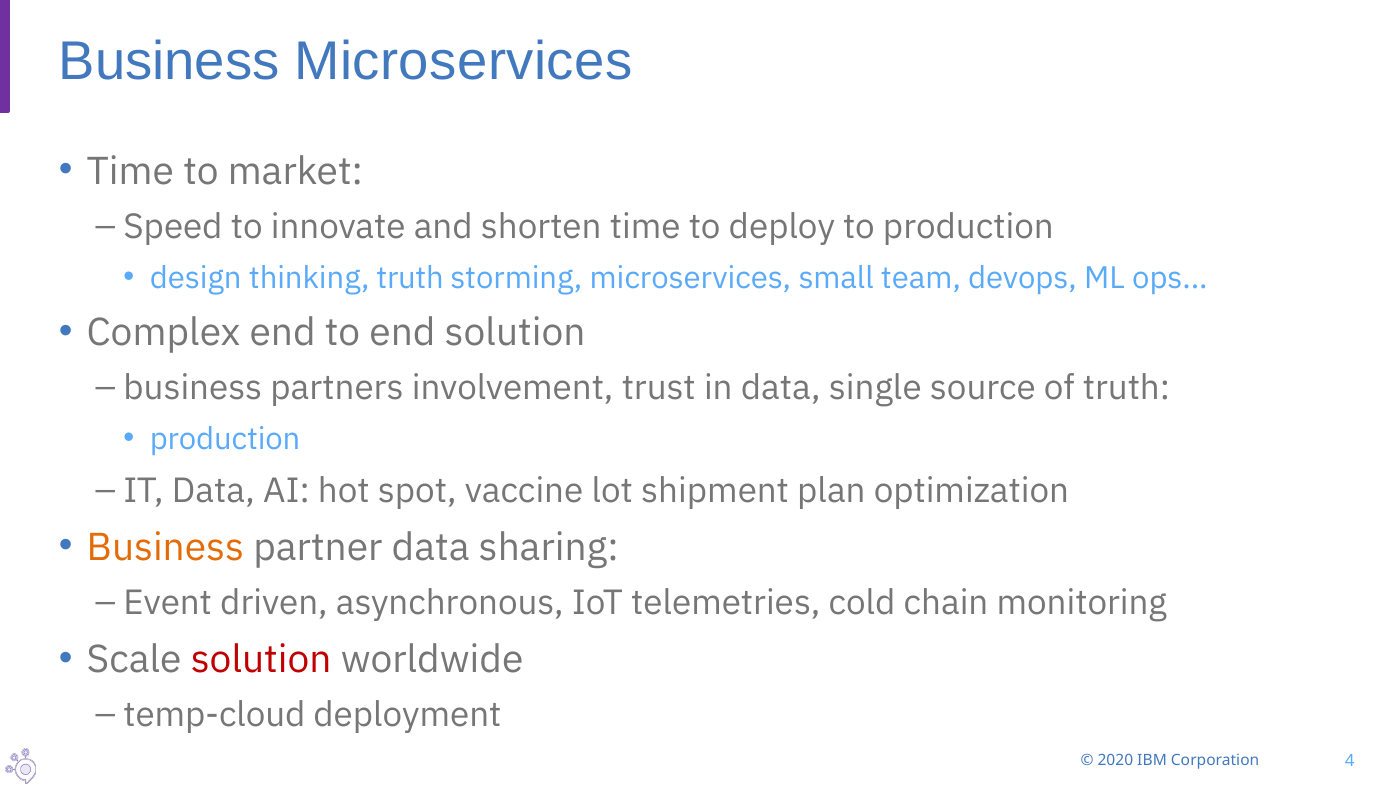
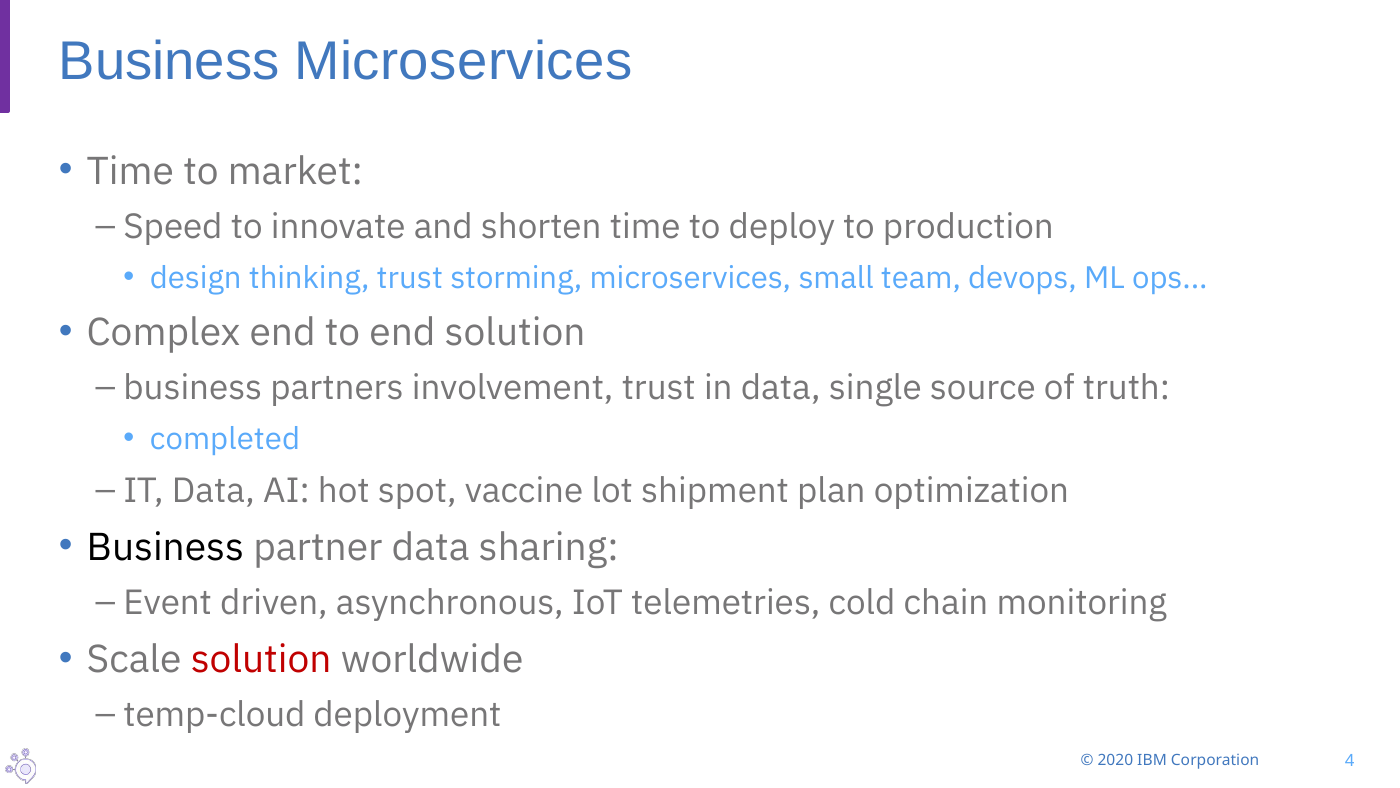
thinking truth: truth -> trust
production at (225, 439): production -> completed
Business at (165, 547) colour: orange -> black
